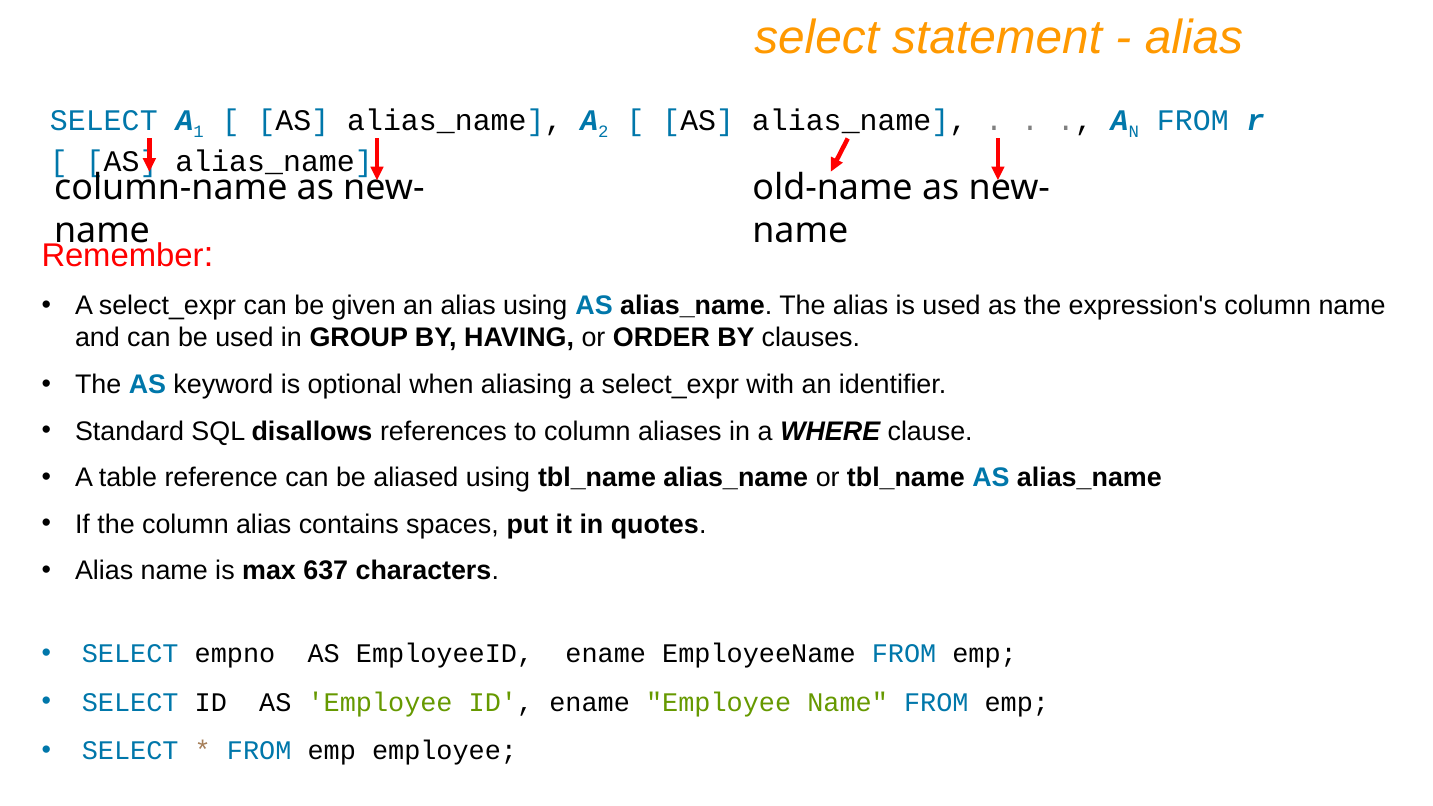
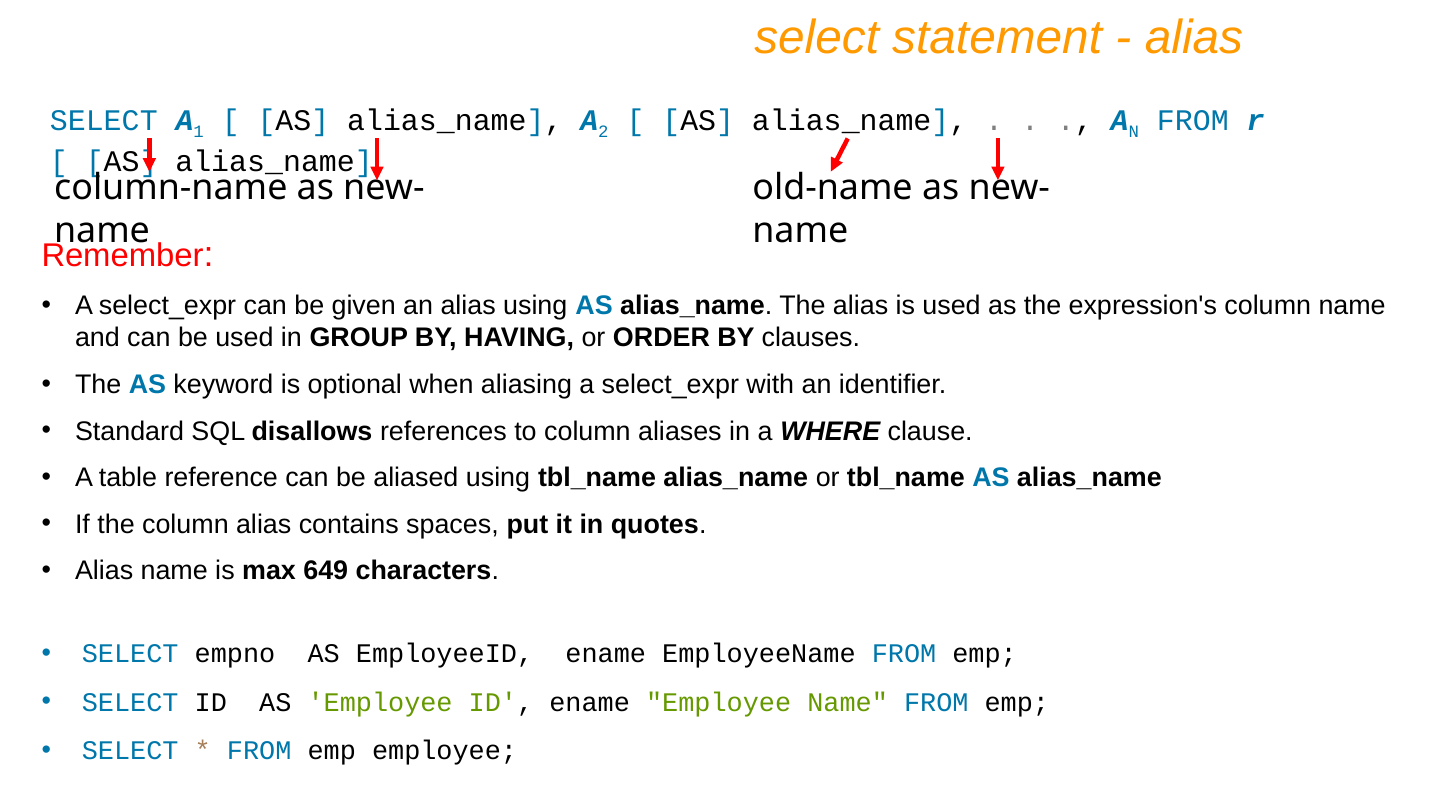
637: 637 -> 649
